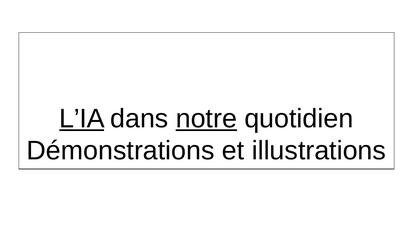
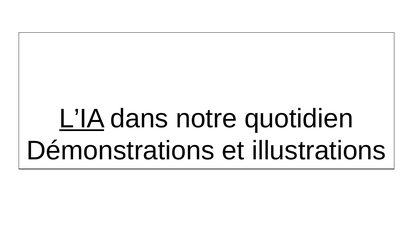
notre underline: present -> none
